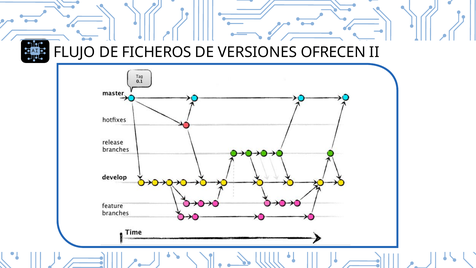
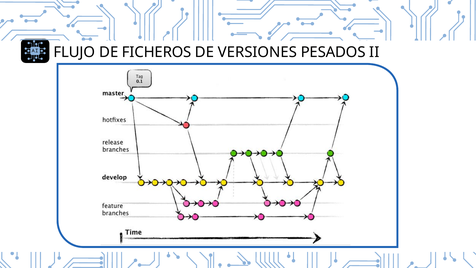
OFRECEN: OFRECEN -> PESADOS
